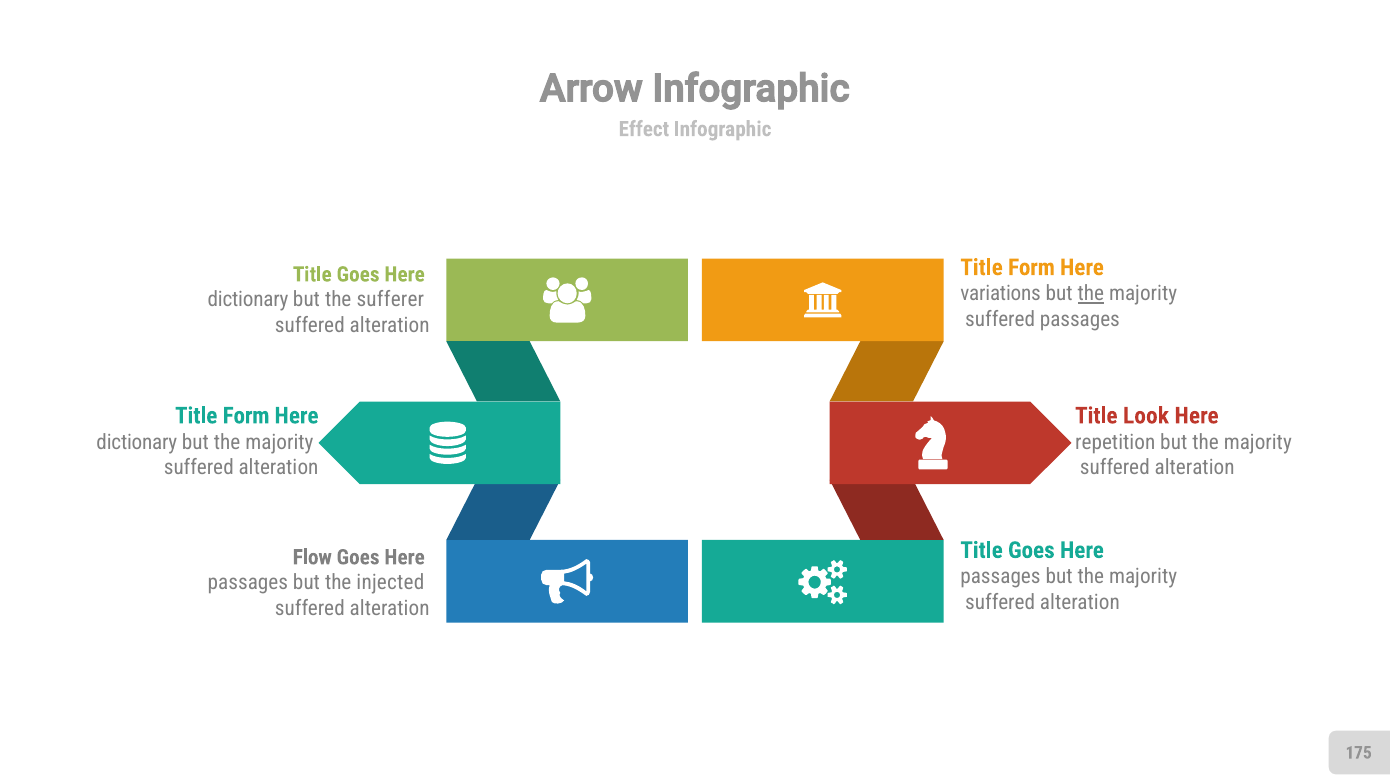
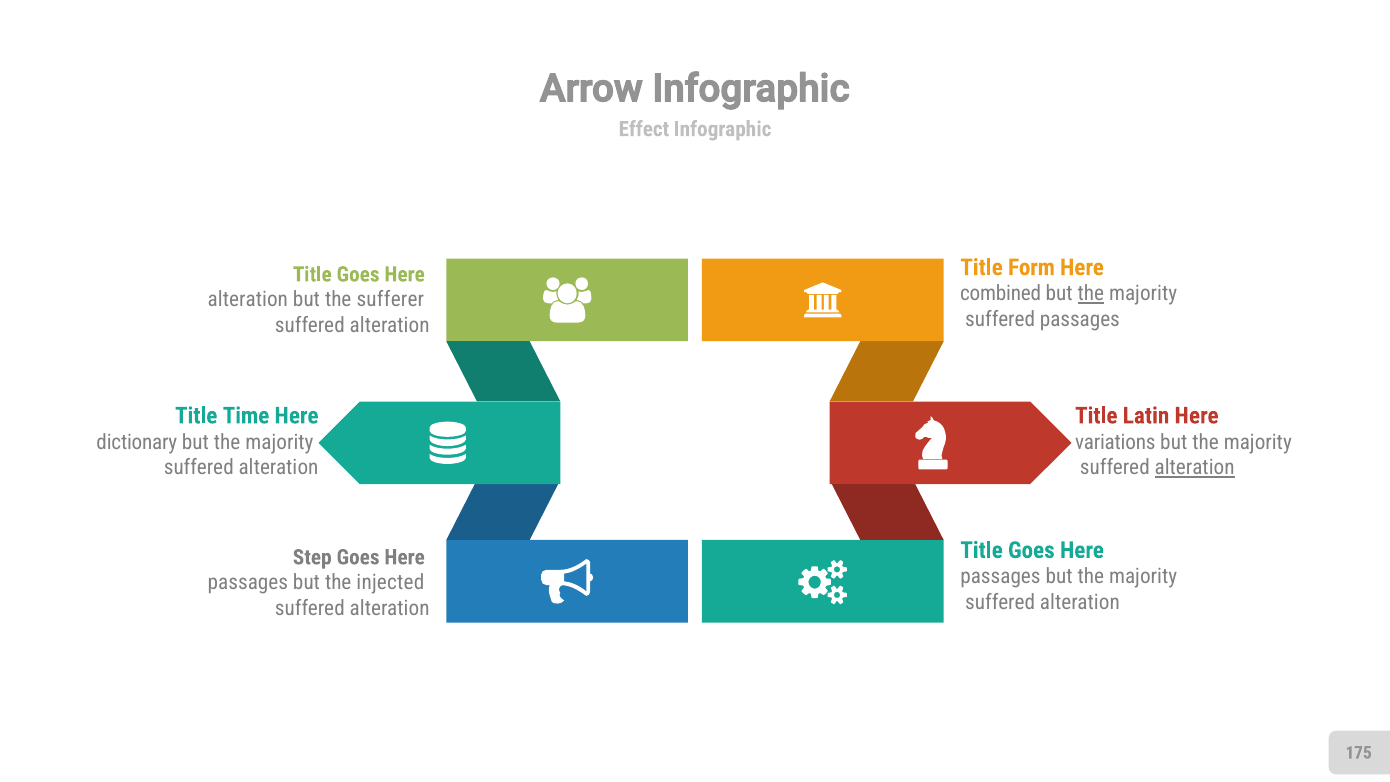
variations: variations -> combined
dictionary at (248, 300): dictionary -> alteration
Form at (246, 416): Form -> Time
Look: Look -> Latin
repetition: repetition -> variations
alteration at (1195, 468) underline: none -> present
Flow: Flow -> Step
